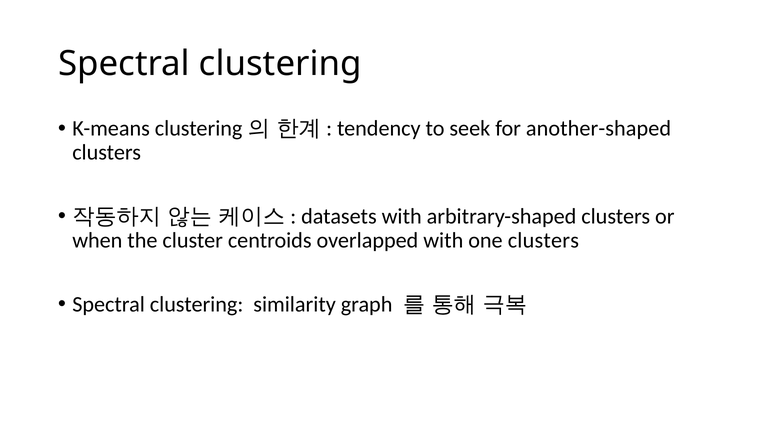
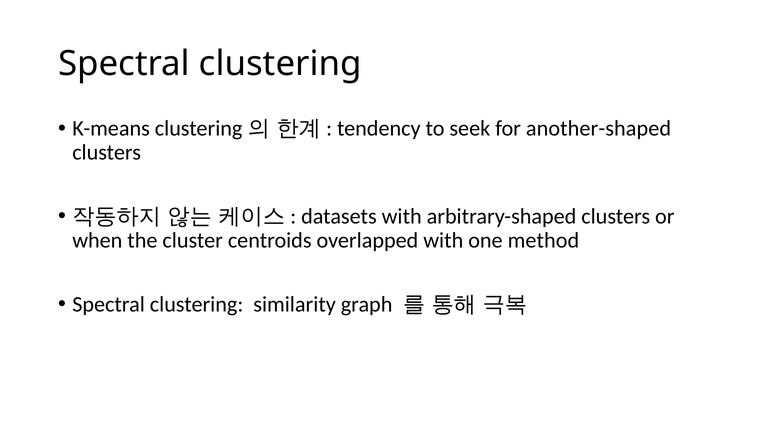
one clusters: clusters -> method
